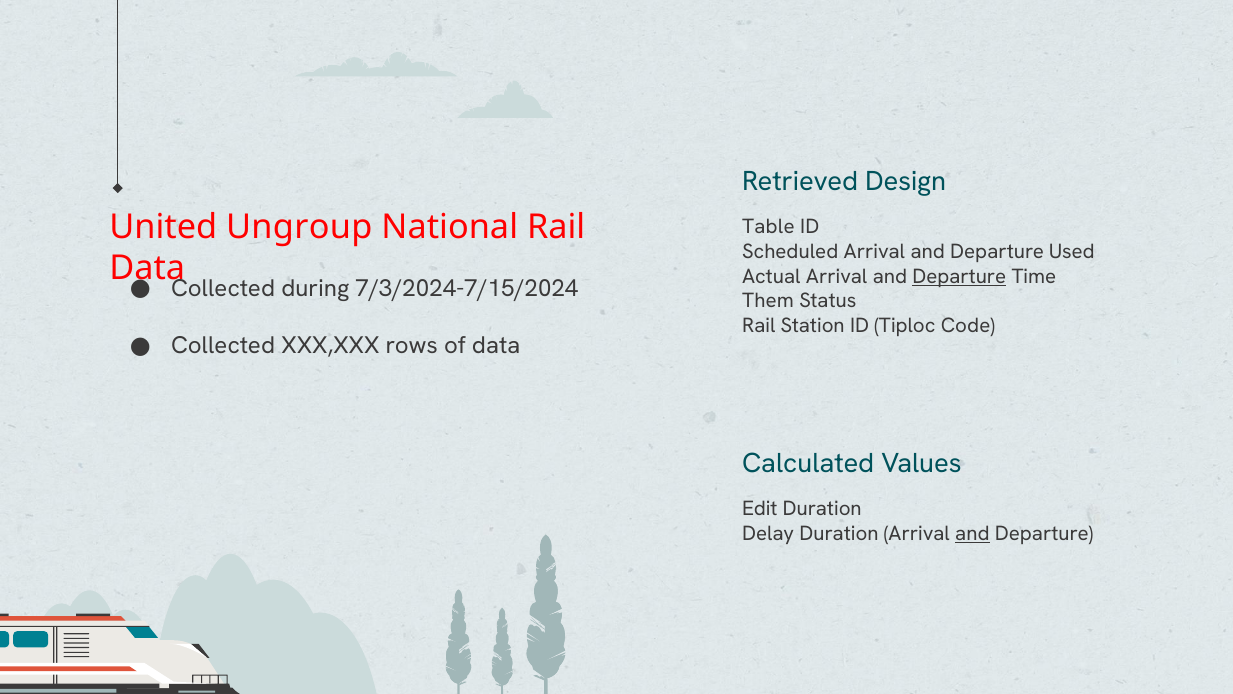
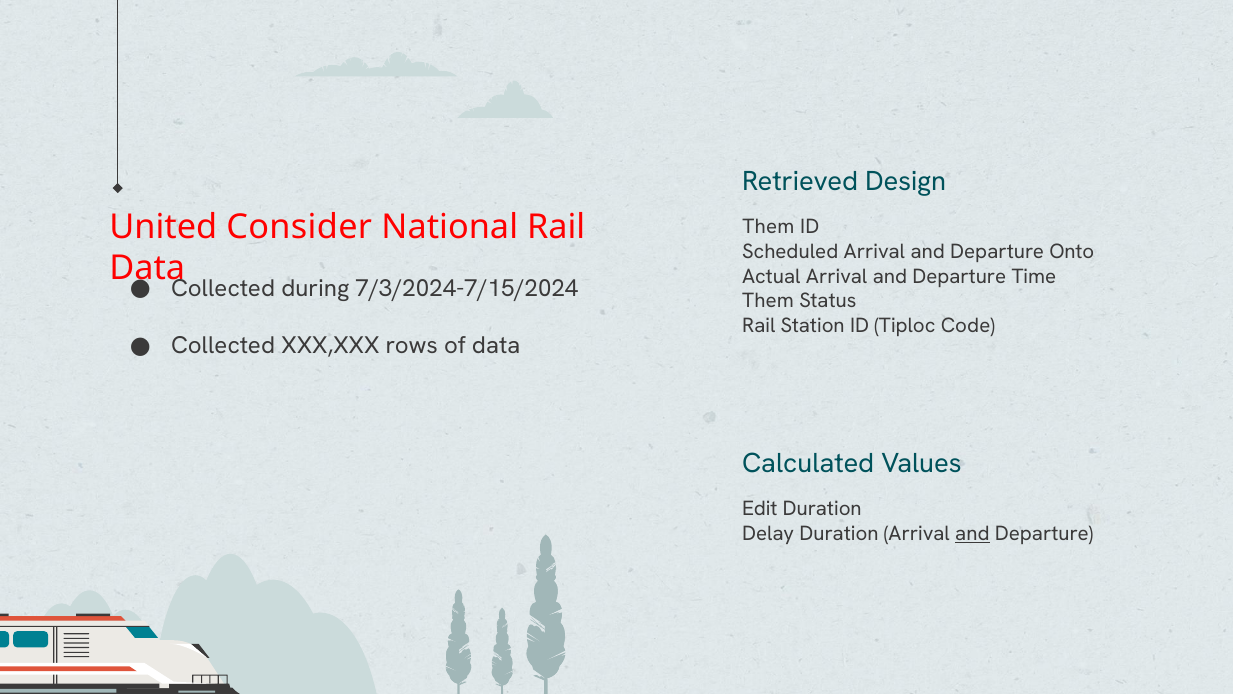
Ungroup: Ungroup -> Consider
Table at (768, 227): Table -> Them
Used: Used -> Onto
Departure at (959, 276) underline: present -> none
